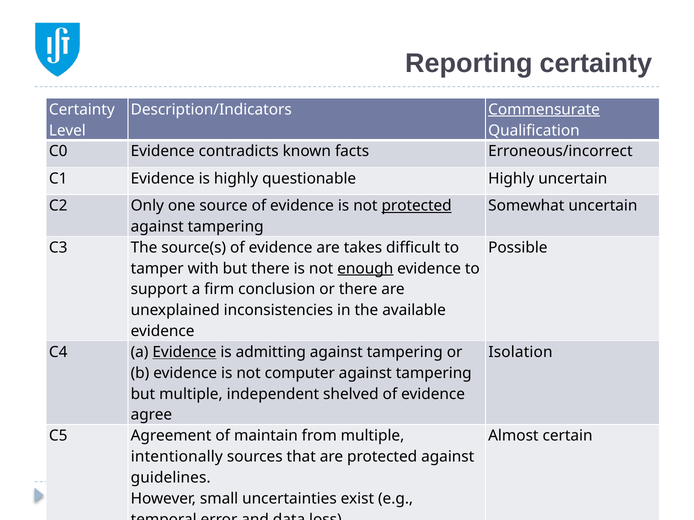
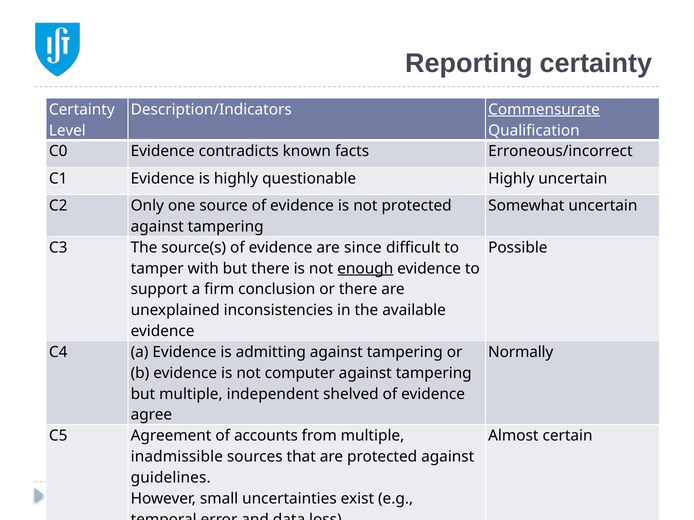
protected at (417, 206) underline: present -> none
takes: takes -> since
Evidence at (184, 352) underline: present -> none
Isolation: Isolation -> Normally
maintain: maintain -> accounts
intentionally: intentionally -> inadmissible
